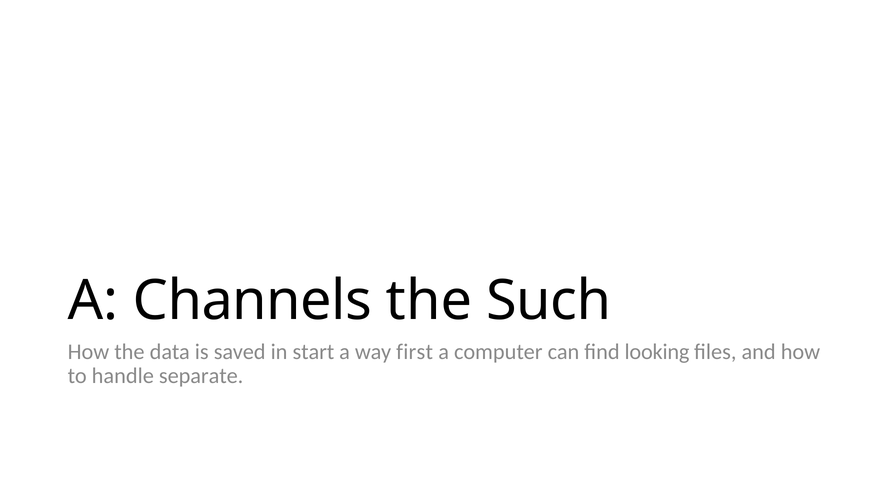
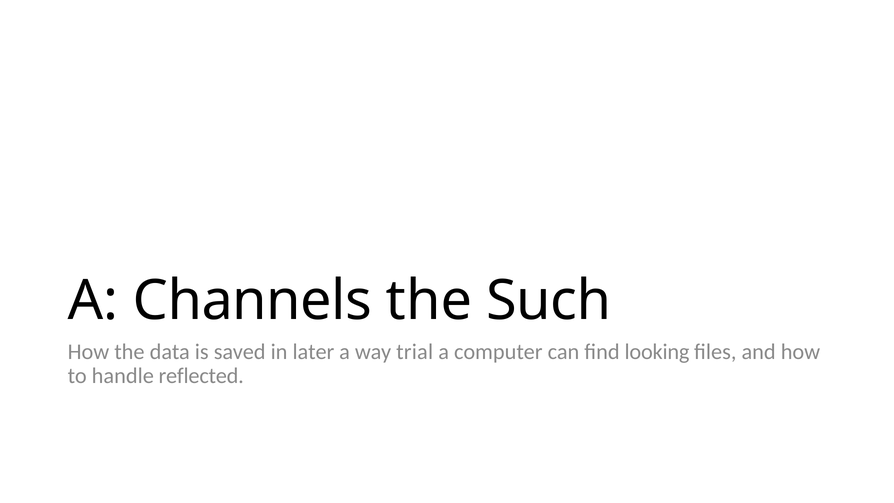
start: start -> later
first: first -> trial
separate: separate -> reflected
